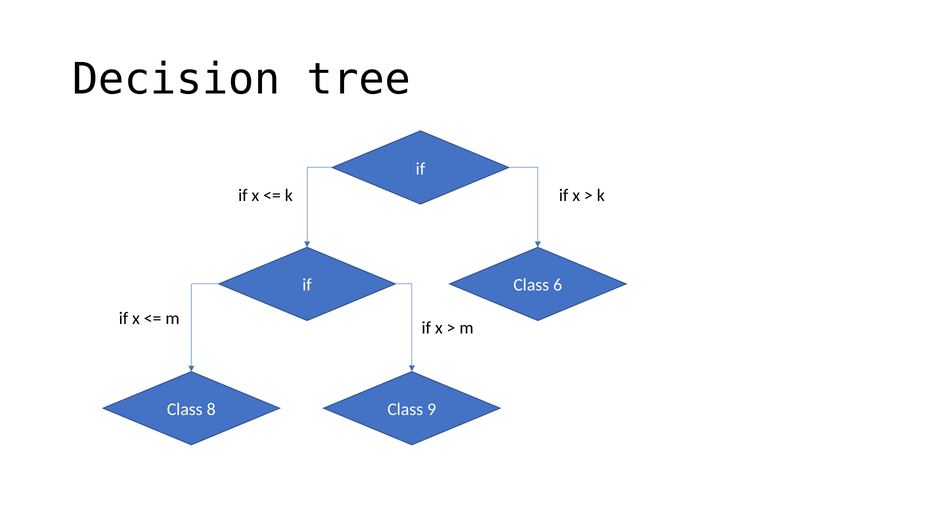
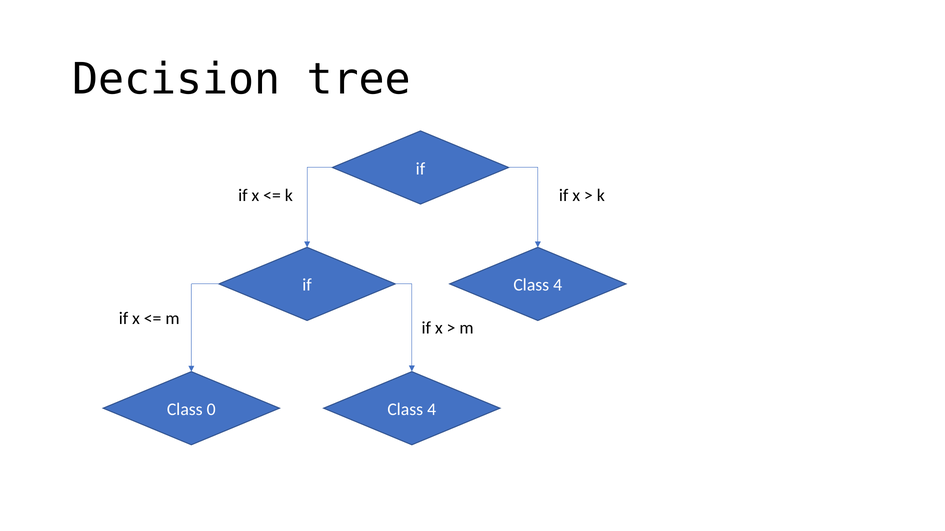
if Class 6: 6 -> 4
8: 8 -> 0
9 at (432, 410): 9 -> 4
